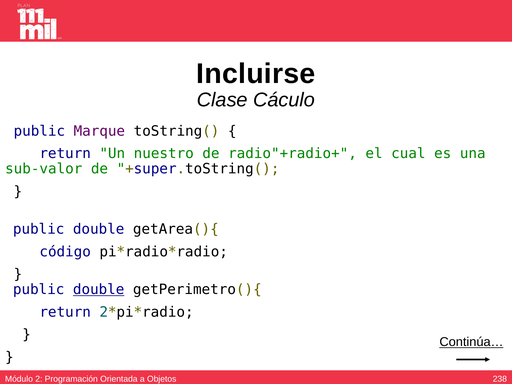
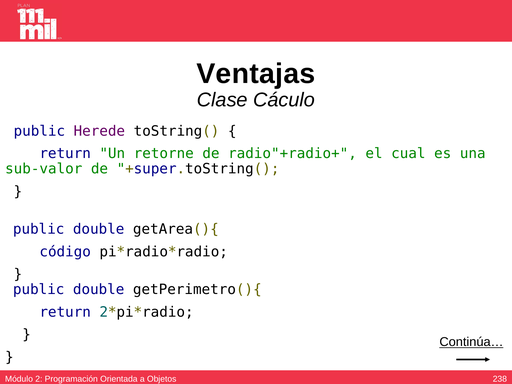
Incluirse: Incluirse -> Ventajas
Marque: Marque -> Herede
nuestro: nuestro -> retorne
double at (99, 290) underline: present -> none
